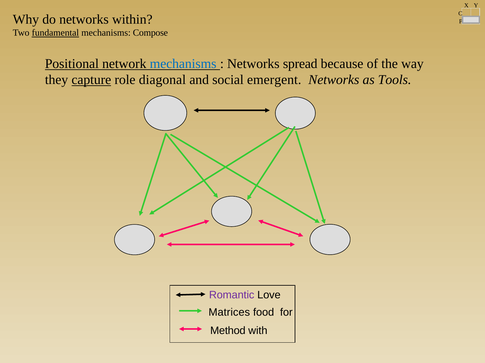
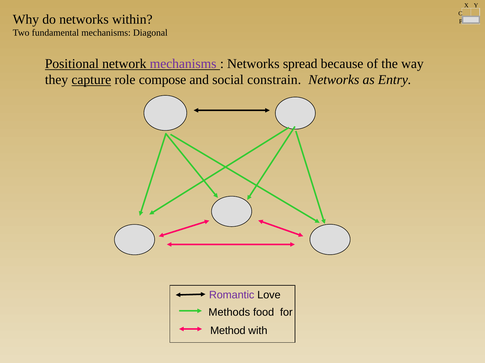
fundamental underline: present -> none
Compose: Compose -> Diagonal
mechanisms at (183, 64) colour: blue -> purple
diagonal: diagonal -> compose
emergent: emergent -> constrain
Tools: Tools -> Entry
Matrices: Matrices -> Methods
